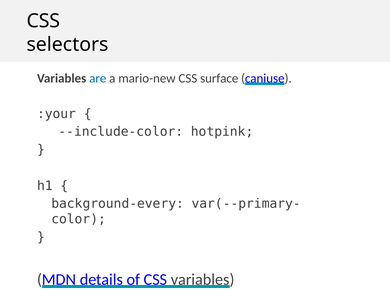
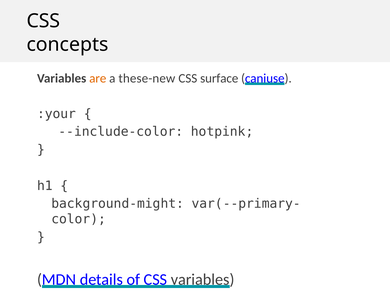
selectors: selectors -> concepts
are colour: blue -> orange
mario-new: mario-new -> these-new
background-every: background-every -> background-might
